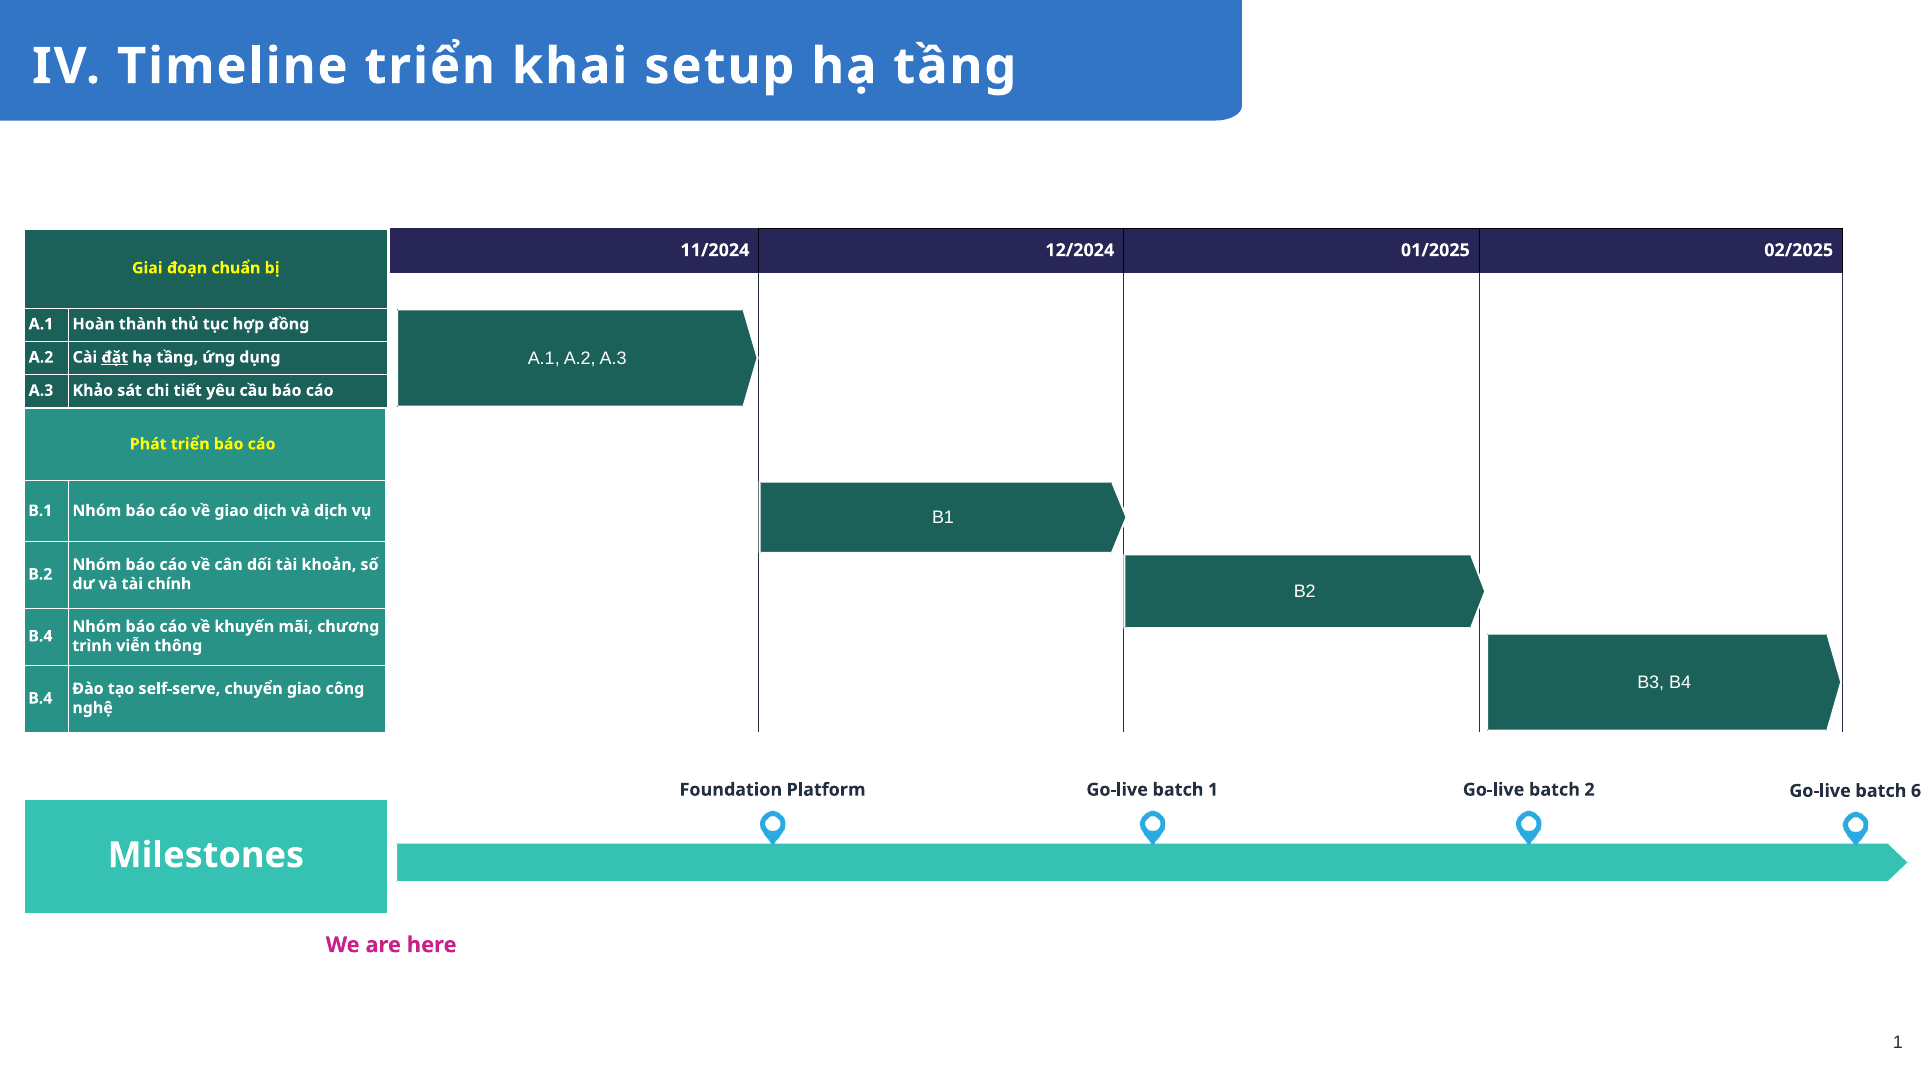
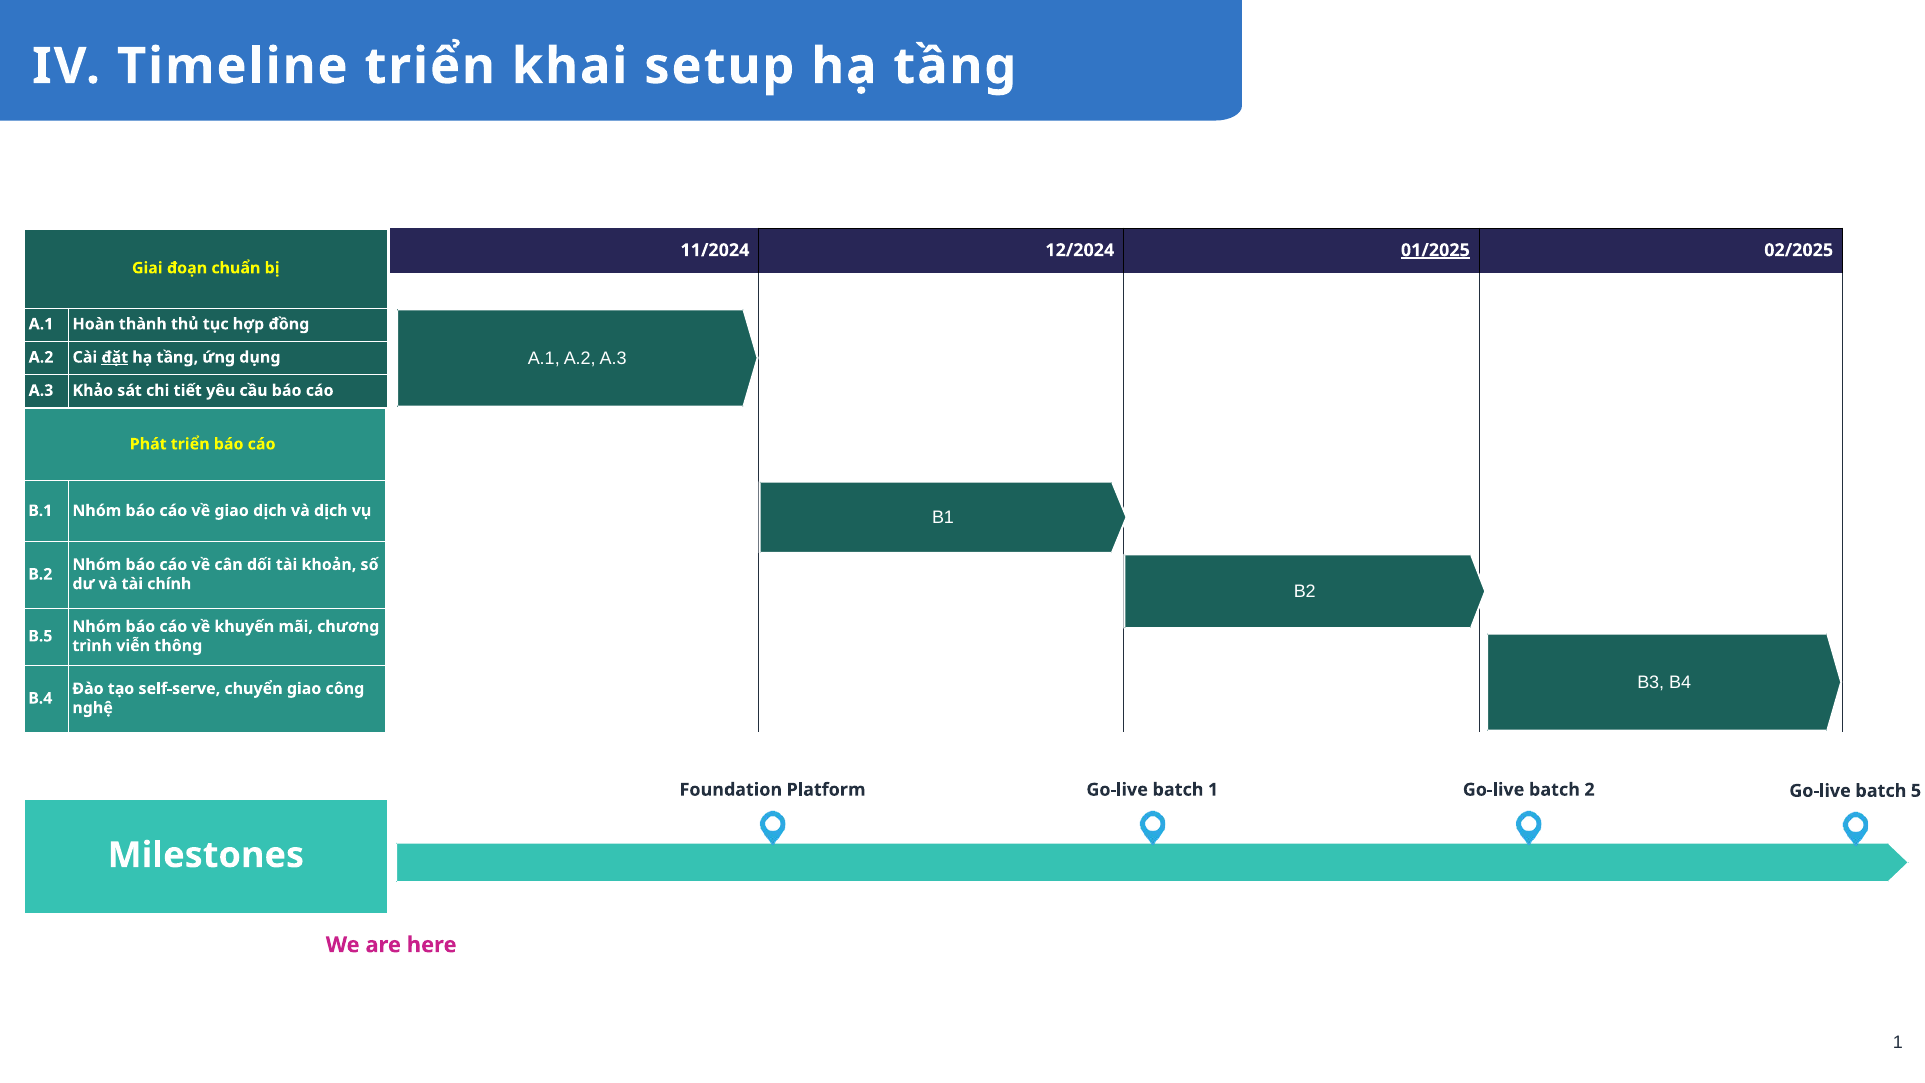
01/2025 underline: none -> present
B.4 at (40, 636): B.4 -> B.5
6: 6 -> 5
